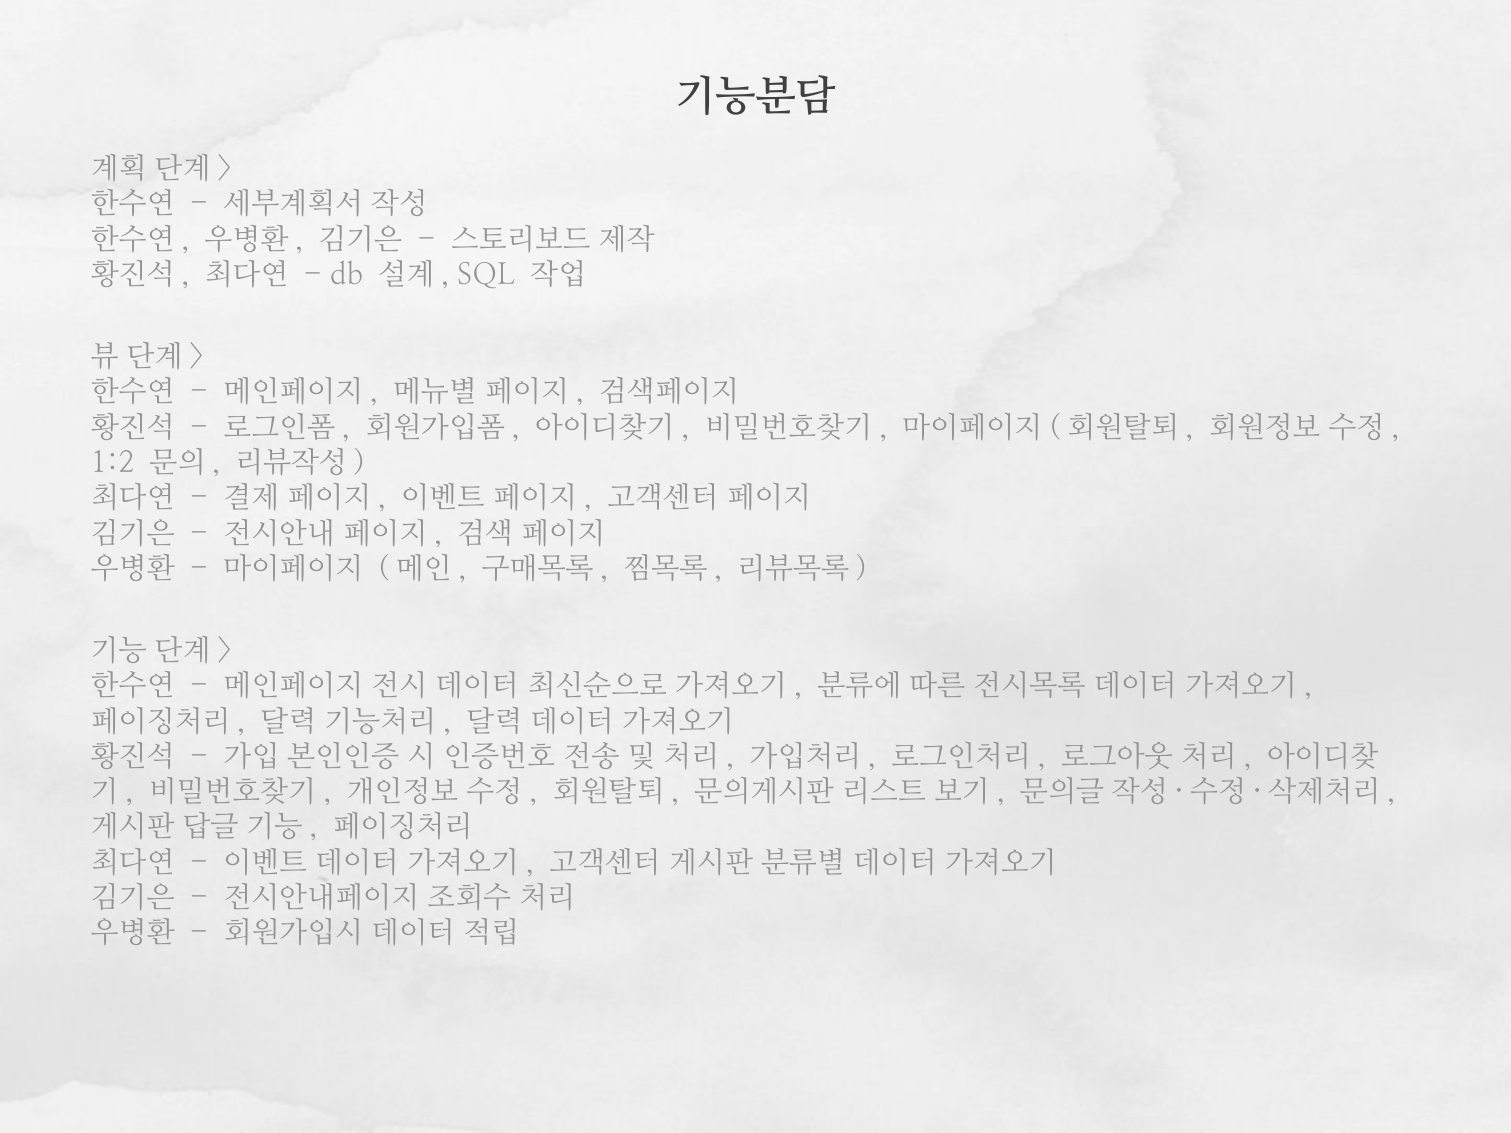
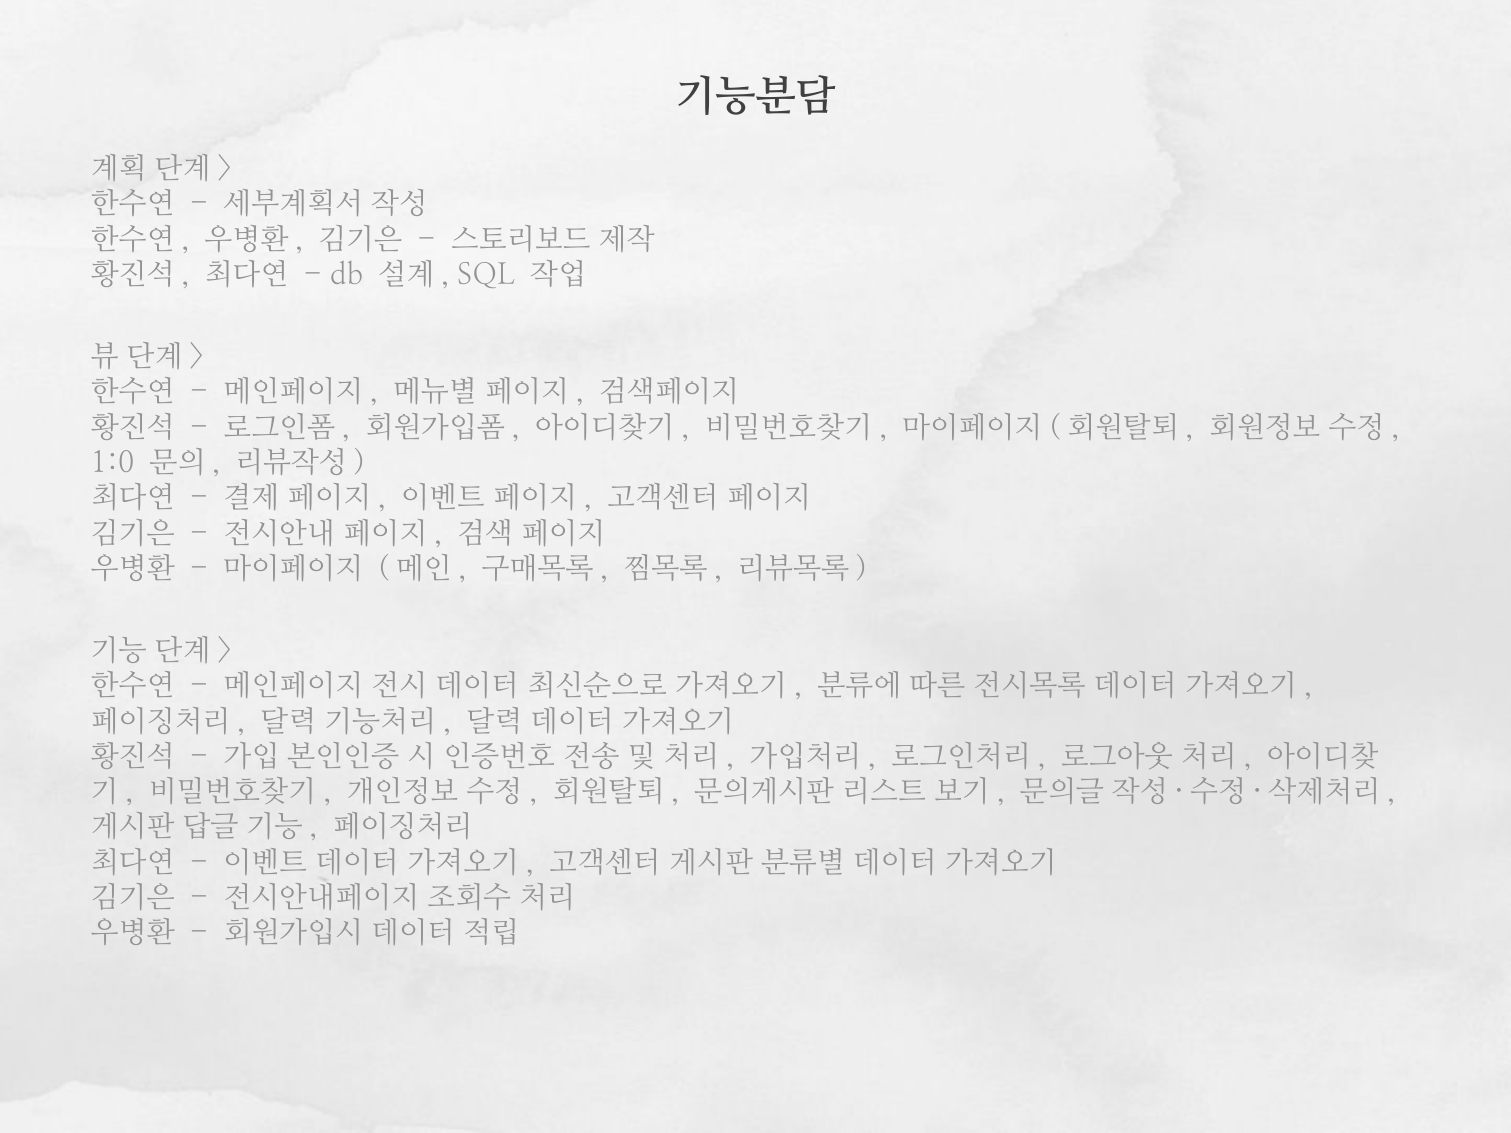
1:2: 1:2 -> 1:0
